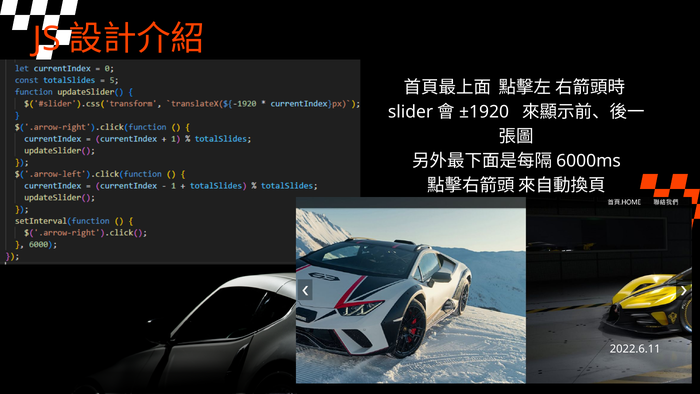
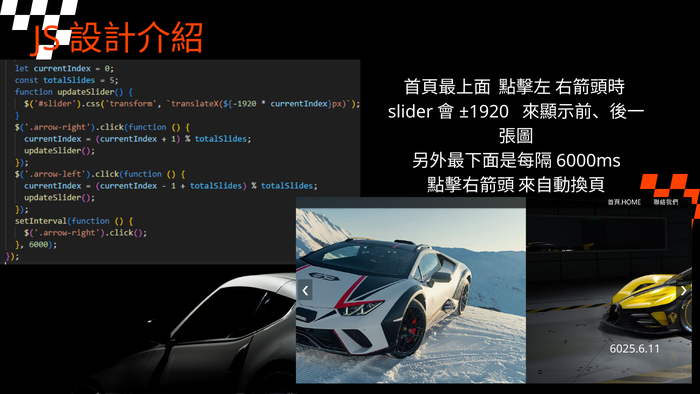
2022.6.11: 2022.6.11 -> 6025.6.11
